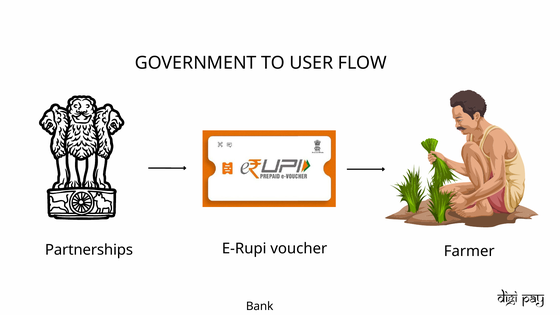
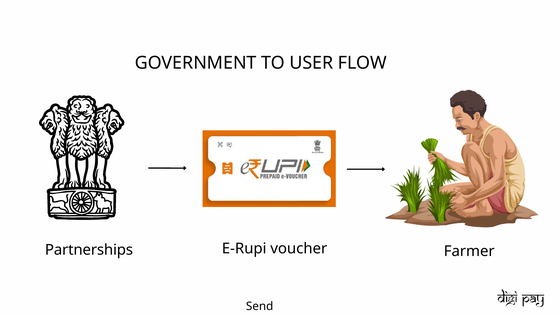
Bank: Bank -> Send
